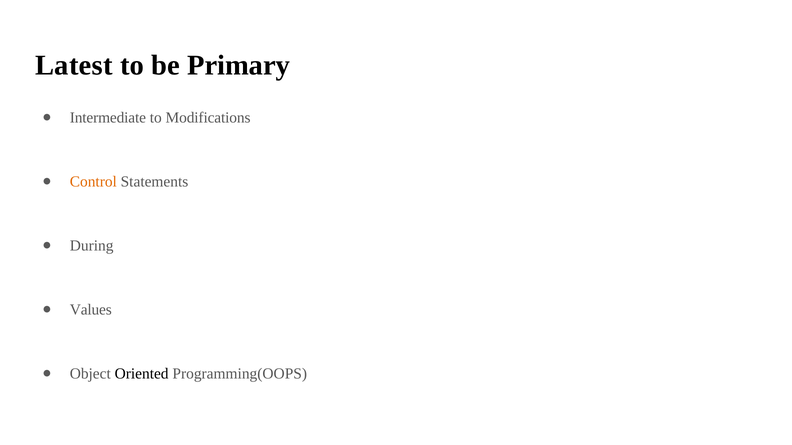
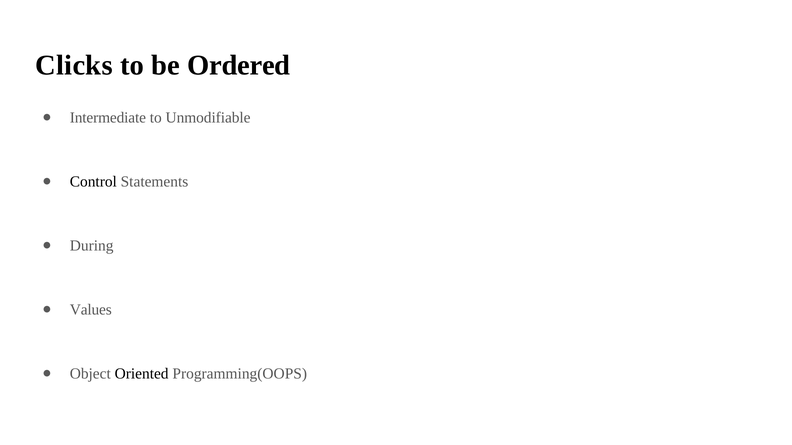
Latest: Latest -> Clicks
Primary: Primary -> Ordered
Modifications: Modifications -> Unmodifiable
Control colour: orange -> black
